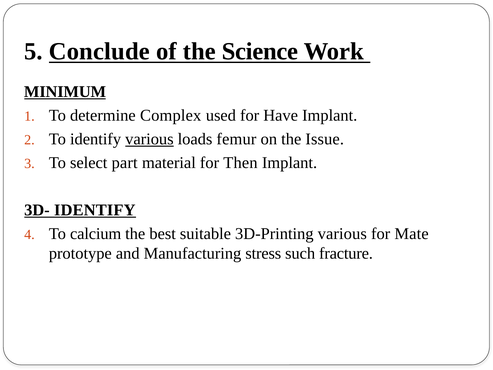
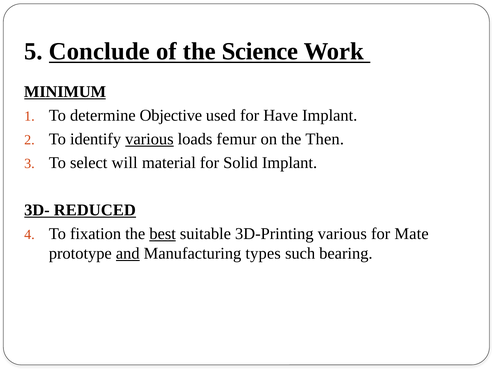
Complex: Complex -> Objective
Issue: Issue -> Then
part: part -> will
Then: Then -> Solid
3D- IDENTIFY: IDENTIFY -> REDUCED
calcium: calcium -> fixation
best underline: none -> present
and underline: none -> present
stress: stress -> types
fracture: fracture -> bearing
